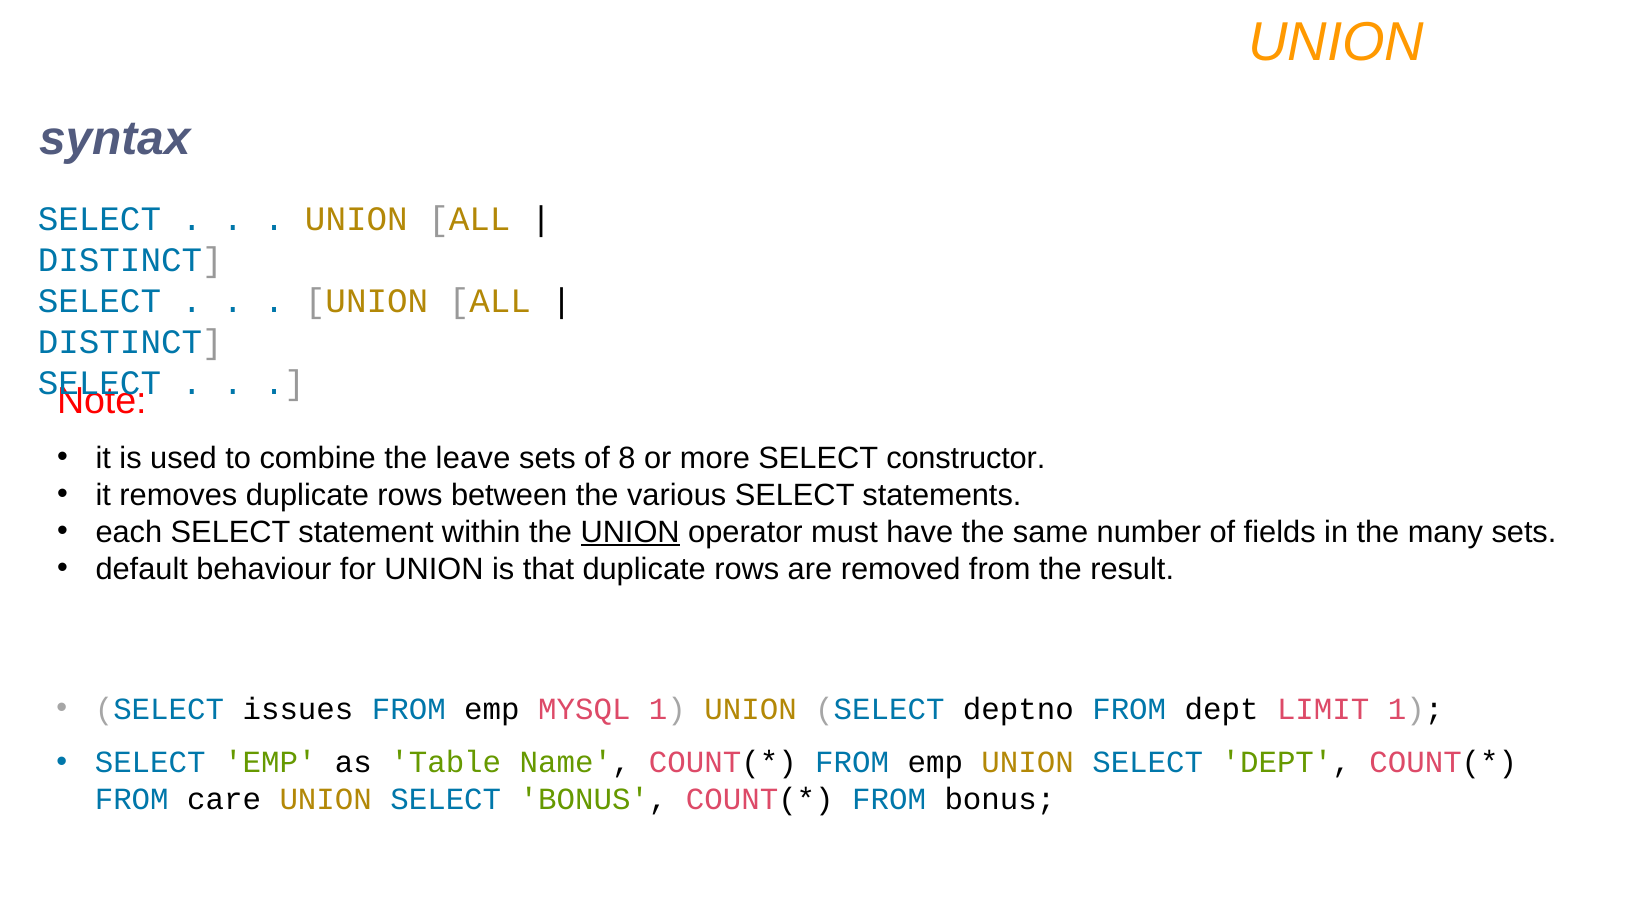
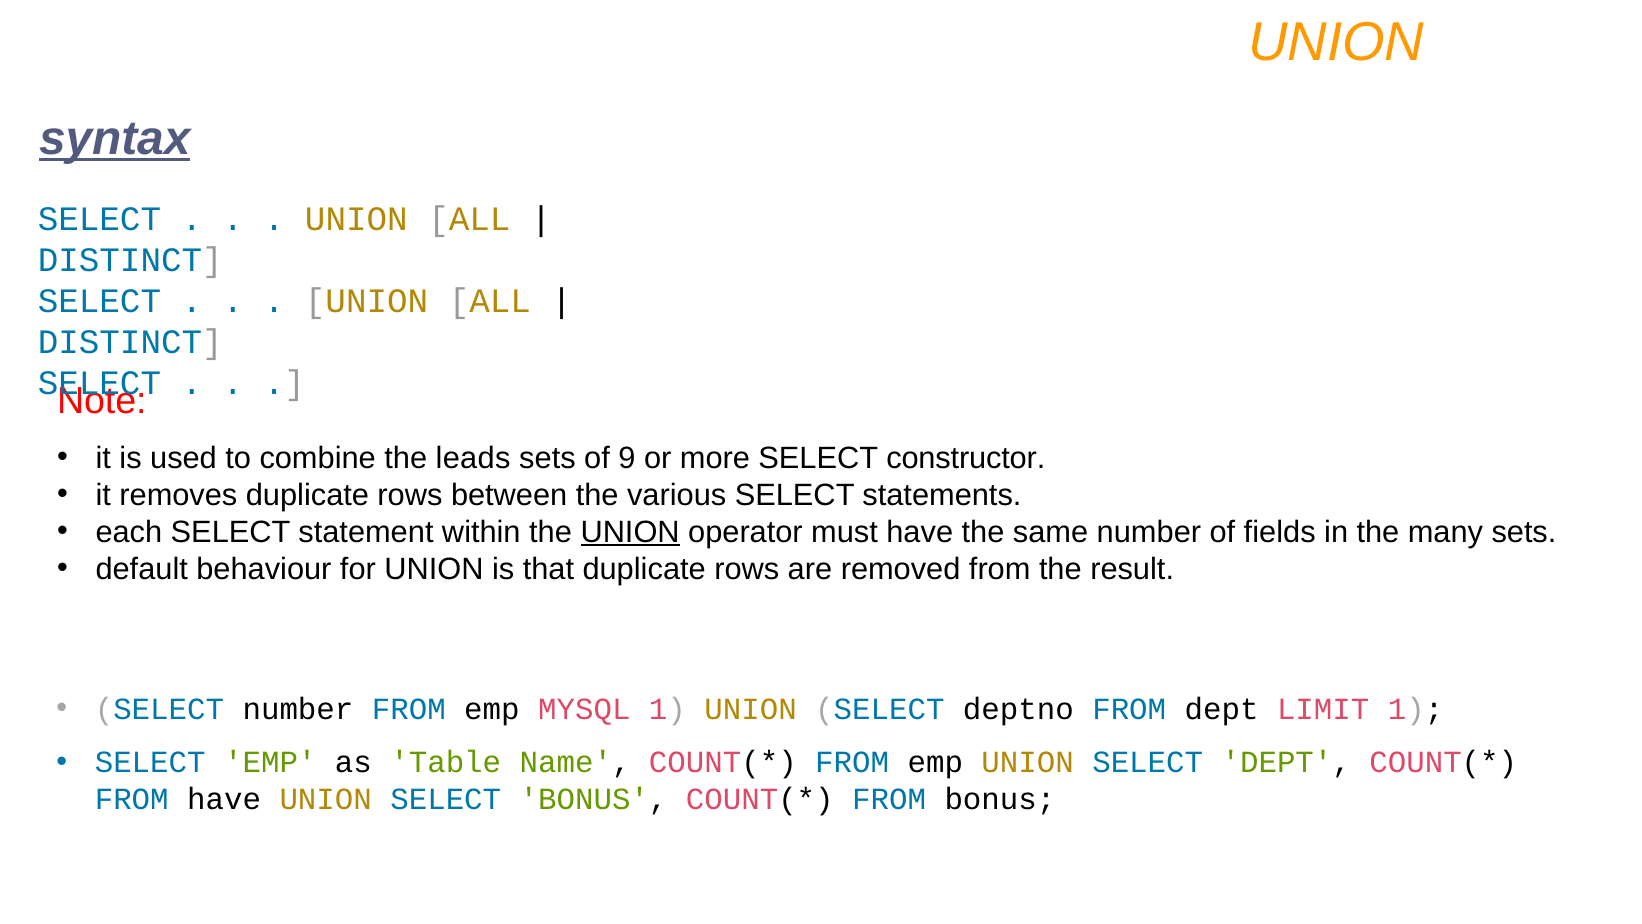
syntax underline: none -> present
leave: leave -> leads
8: 8 -> 9
SELECT issues: issues -> number
FROM care: care -> have
